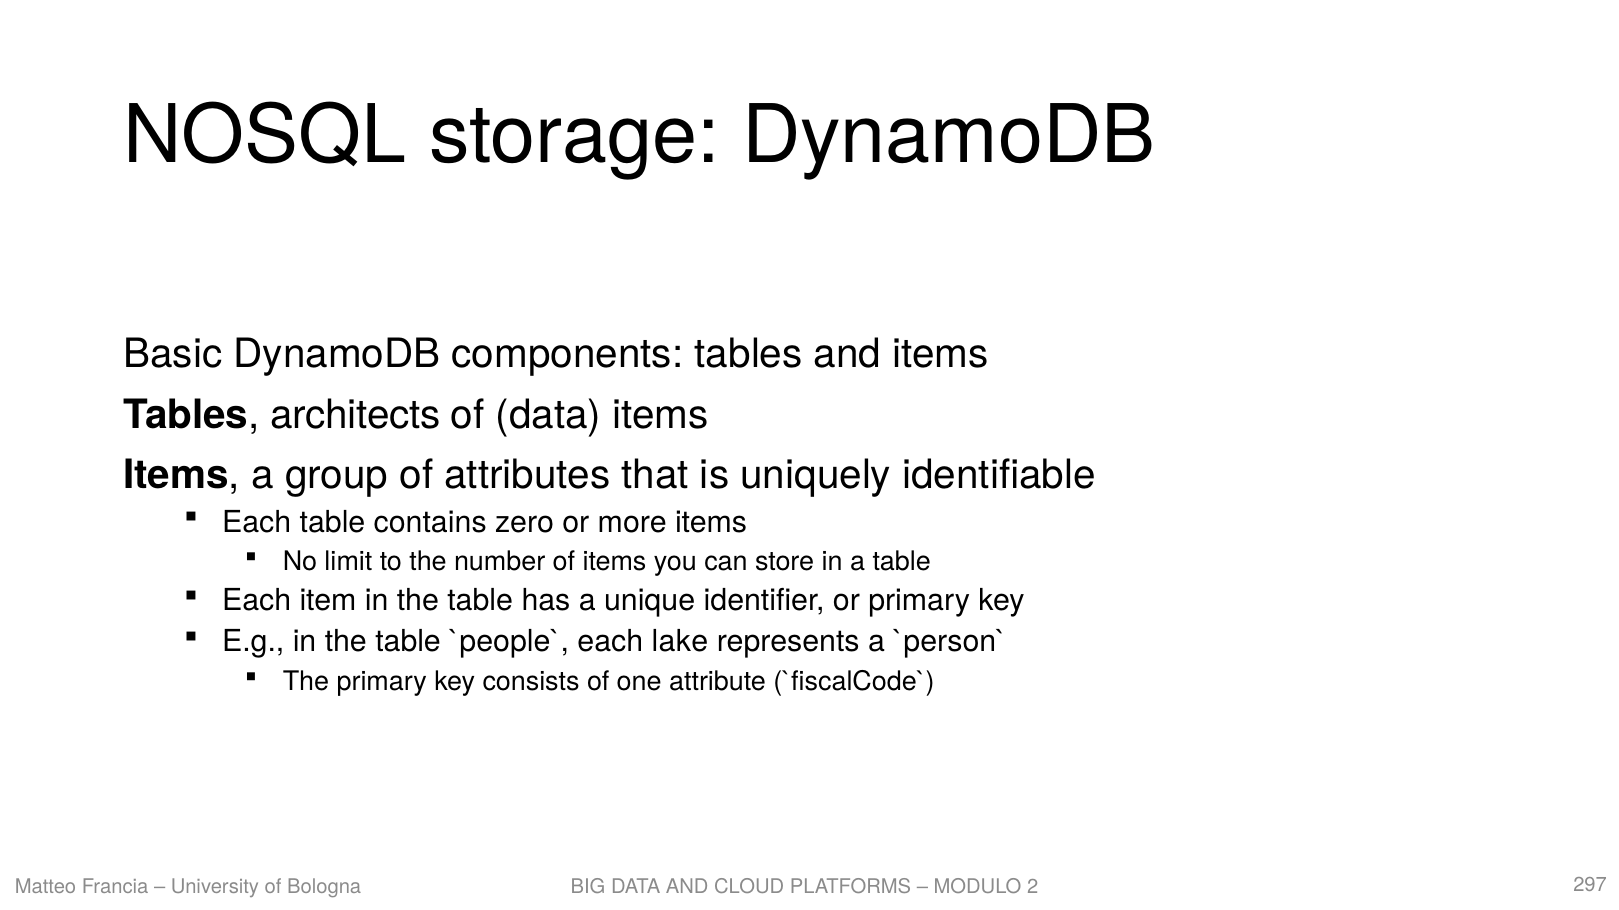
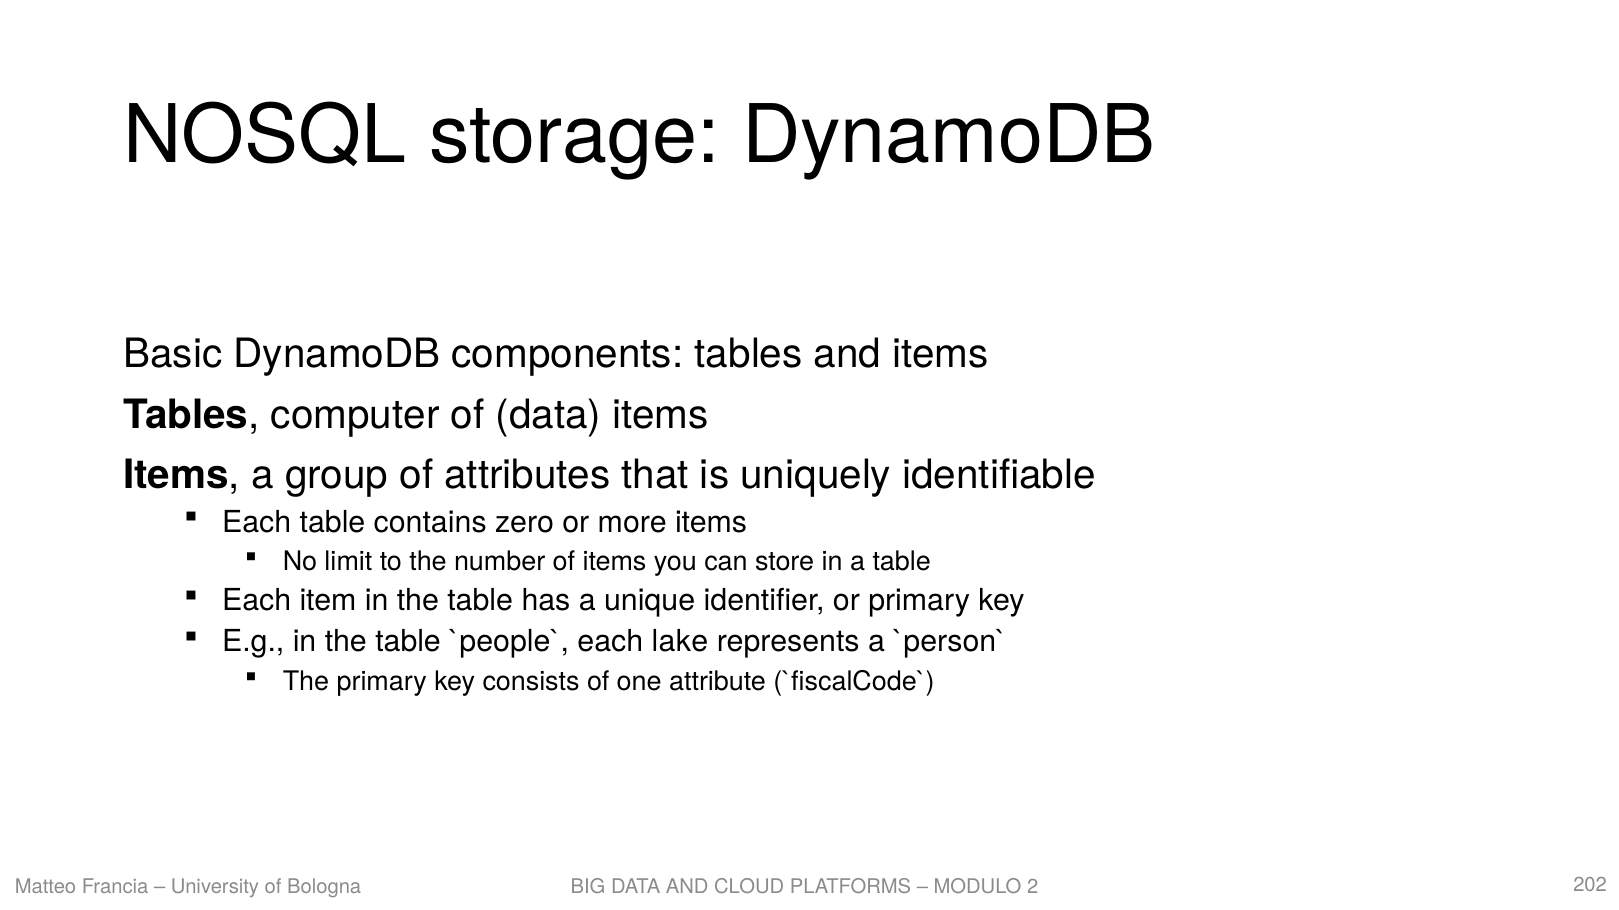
architects: architects -> computer
297: 297 -> 202
